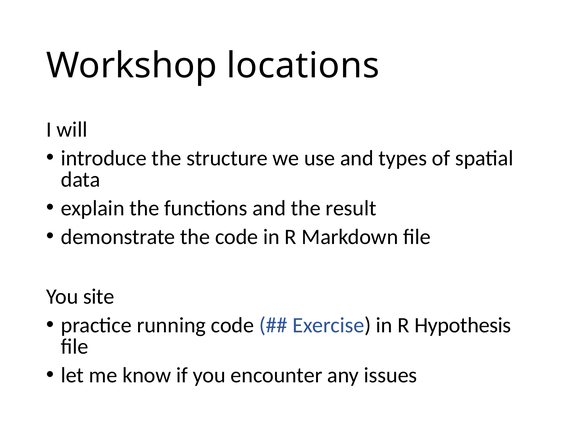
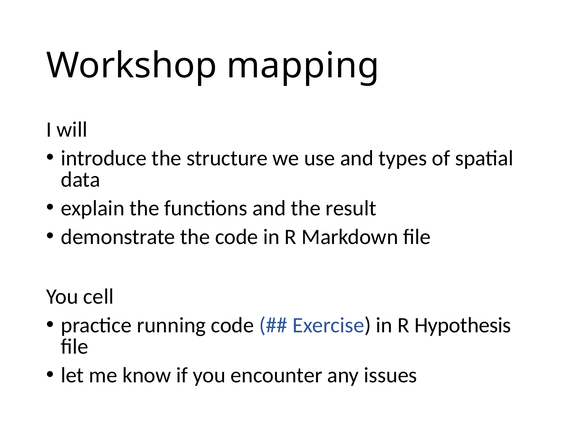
locations: locations -> mapping
site: site -> cell
